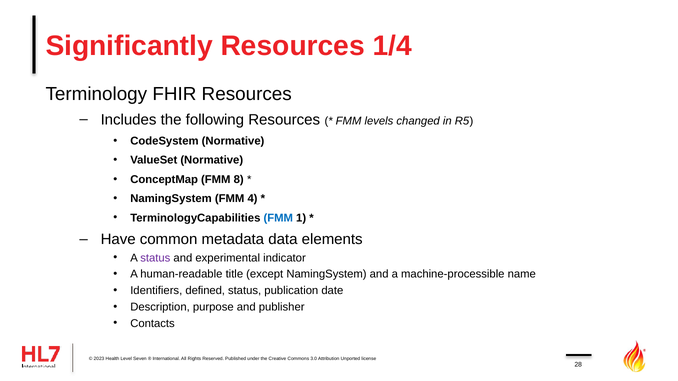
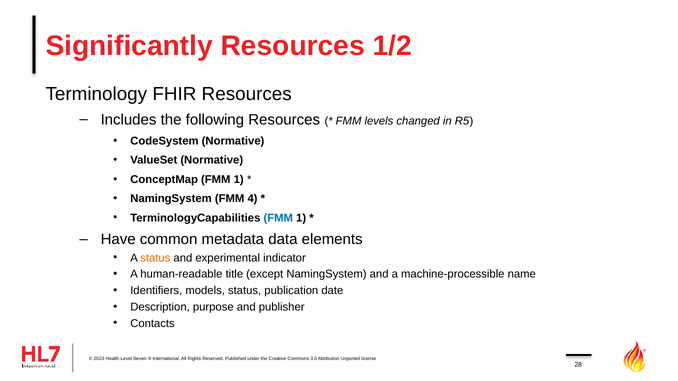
1/4: 1/4 -> 1/2
ConceptMap FMM 8: 8 -> 1
status at (155, 258) colour: purple -> orange
defined: defined -> models
